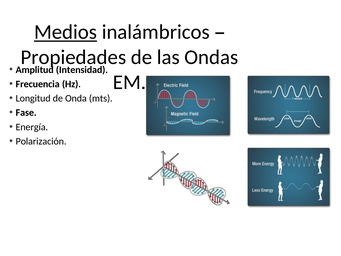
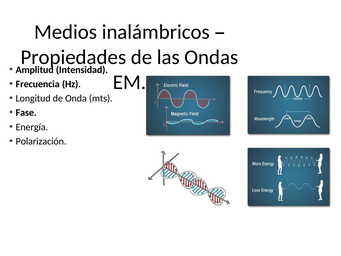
Medios underline: present -> none
